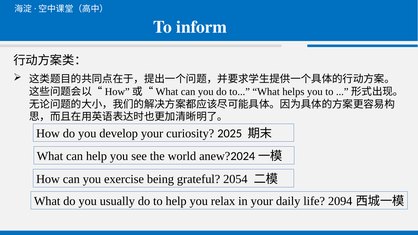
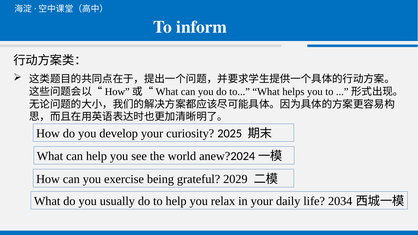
2054: 2054 -> 2029
2094: 2094 -> 2034
